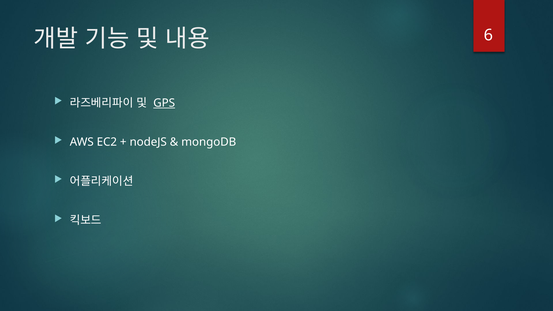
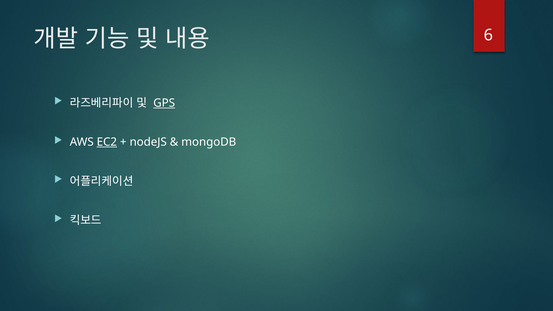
EC2 underline: none -> present
